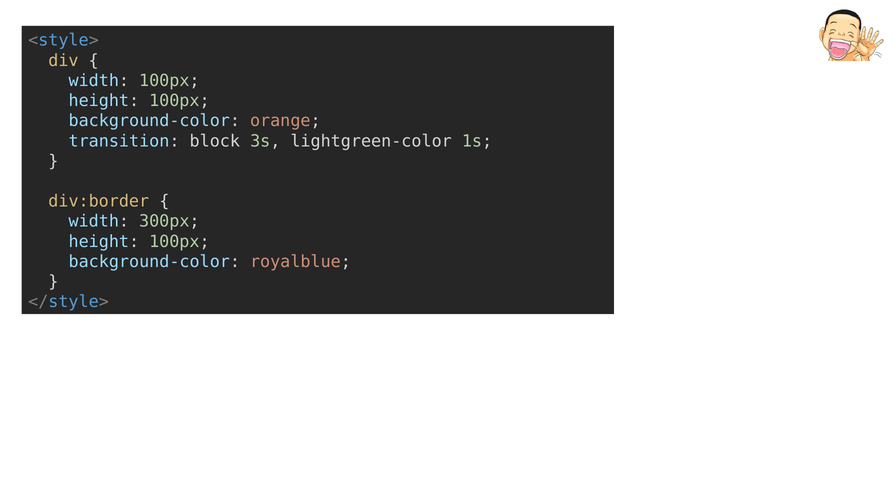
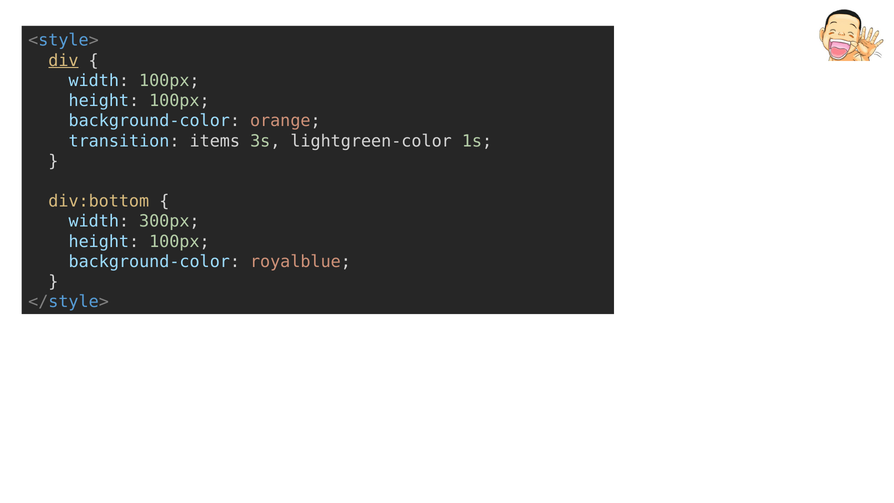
div underline: none -> present
block: block -> items
div:border: div:border -> div:bottom
